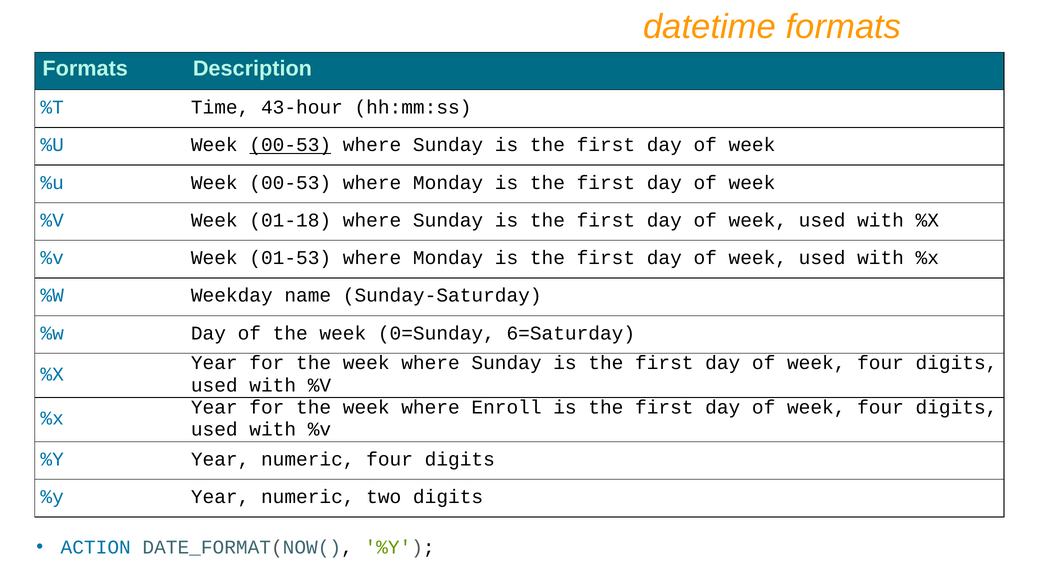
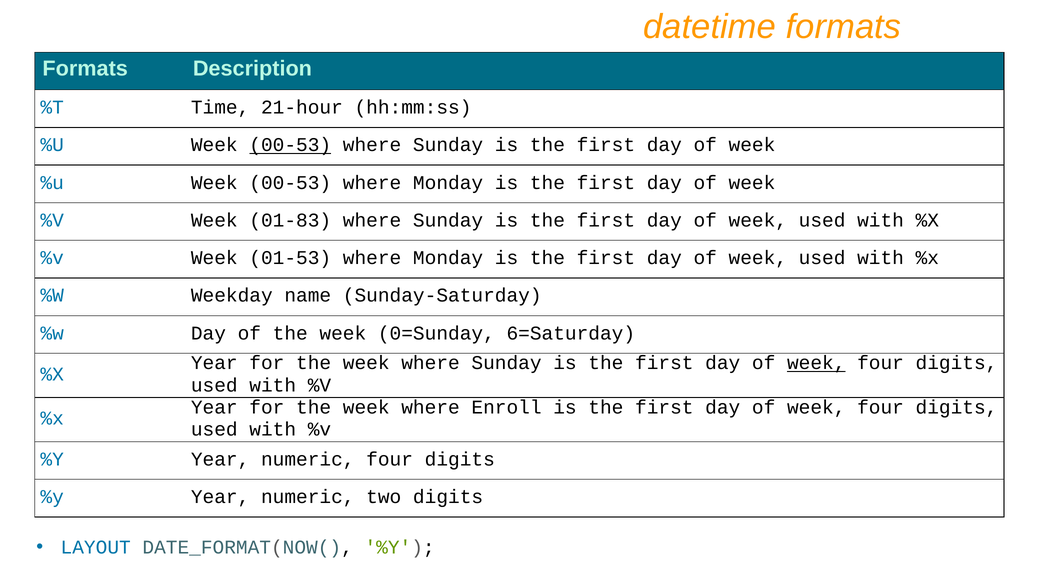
43-hour: 43-hour -> 21-hour
01-18: 01-18 -> 01-83
week at (816, 363) underline: none -> present
ACTION: ACTION -> LAYOUT
